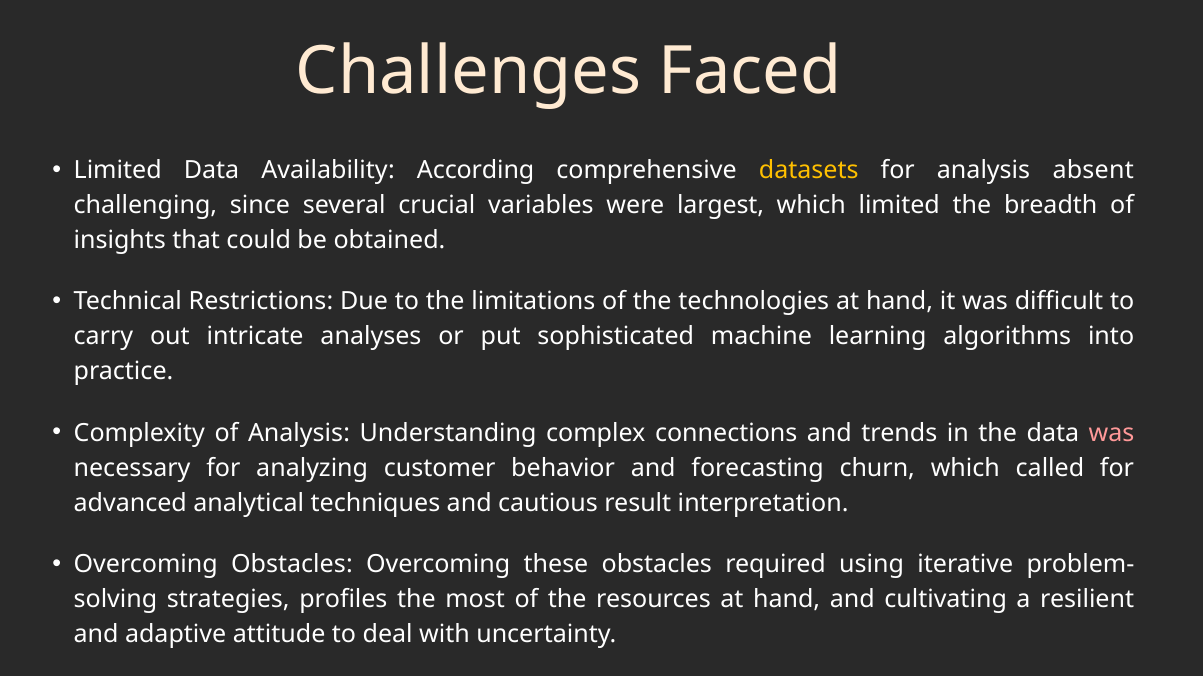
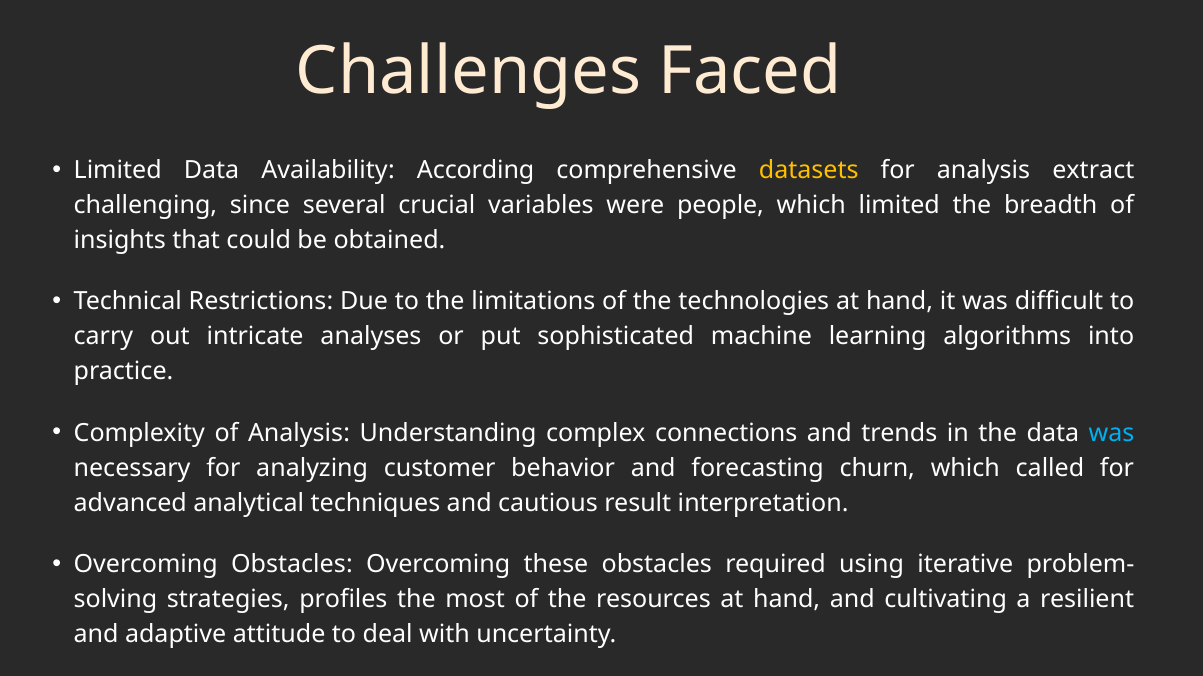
absent: absent -> extract
largest: largest -> people
was at (1112, 433) colour: pink -> light blue
